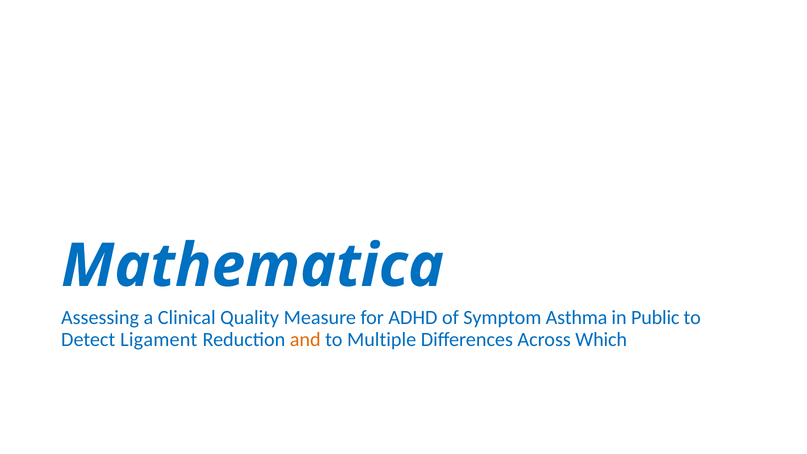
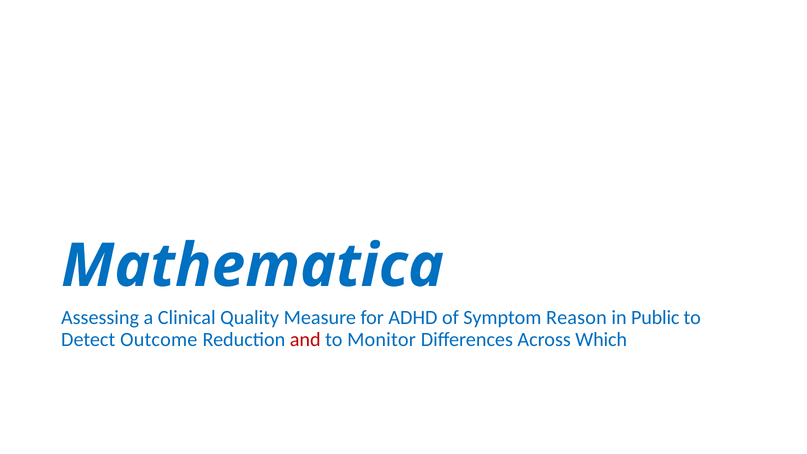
Asthma: Asthma -> Reason
Ligament: Ligament -> Outcome
and colour: orange -> red
Multiple: Multiple -> Monitor
